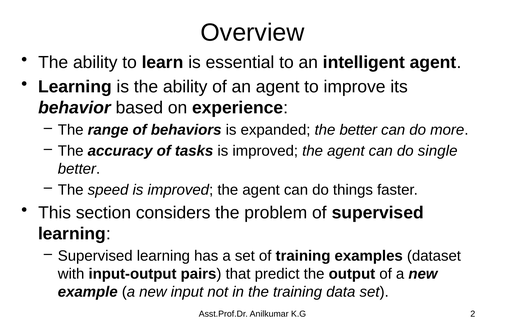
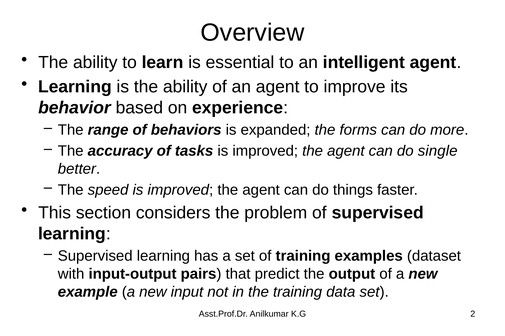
the better: better -> forms
